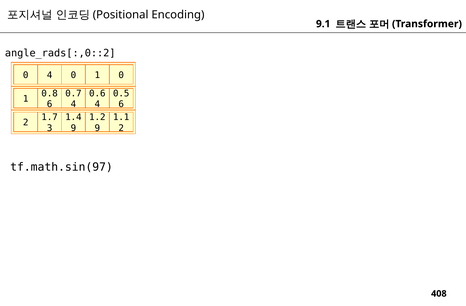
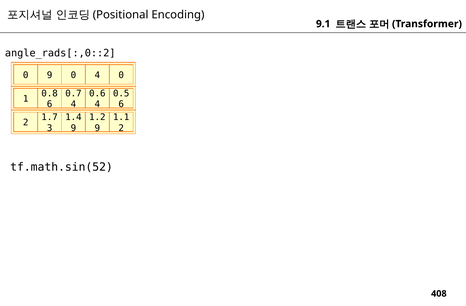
0 4: 4 -> 9
0 1: 1 -> 4
tf.math.sin(97: tf.math.sin(97 -> tf.math.sin(52
